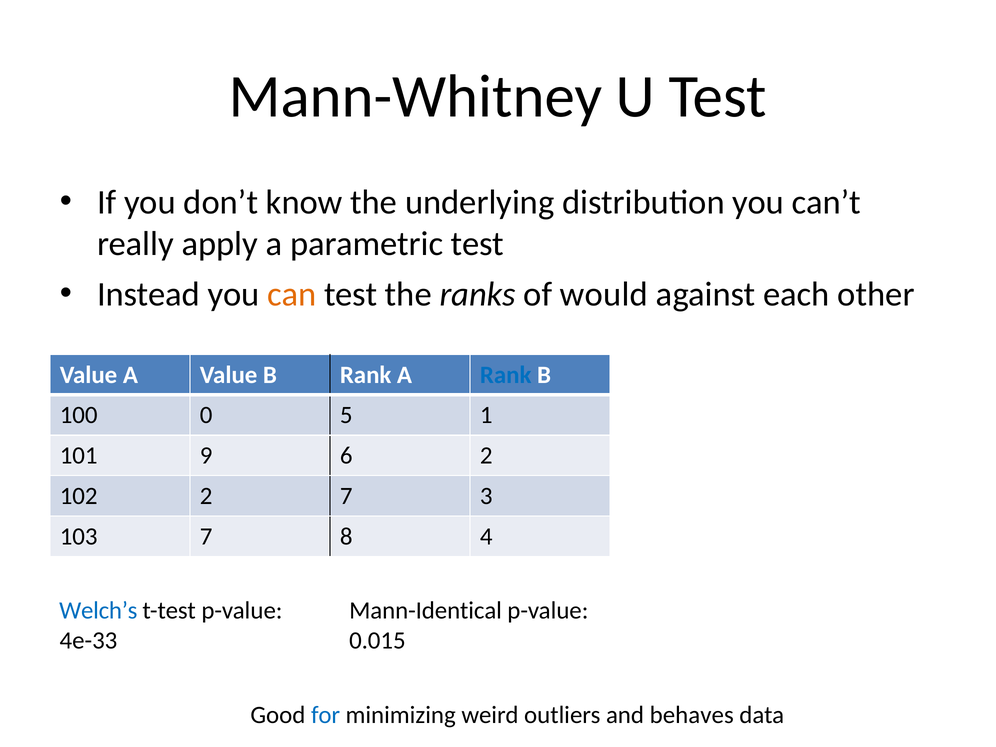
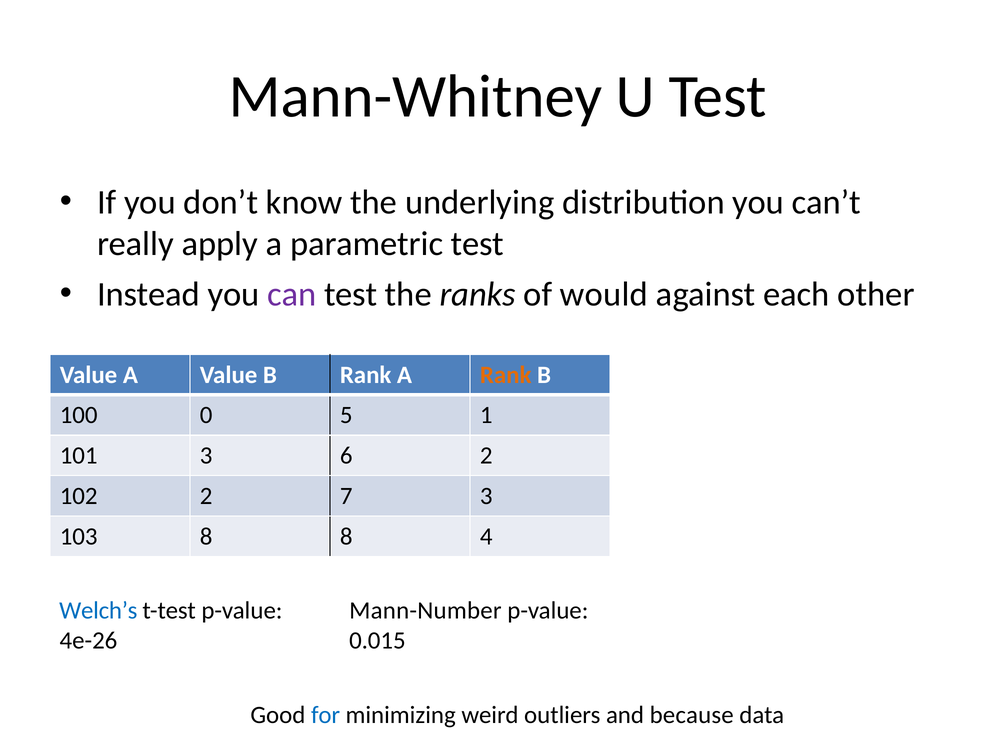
can colour: orange -> purple
Rank at (506, 375) colour: blue -> orange
101 9: 9 -> 3
103 7: 7 -> 8
Mann-Identical: Mann-Identical -> Mann-Number
4e-33: 4e-33 -> 4e-26
behaves: behaves -> because
